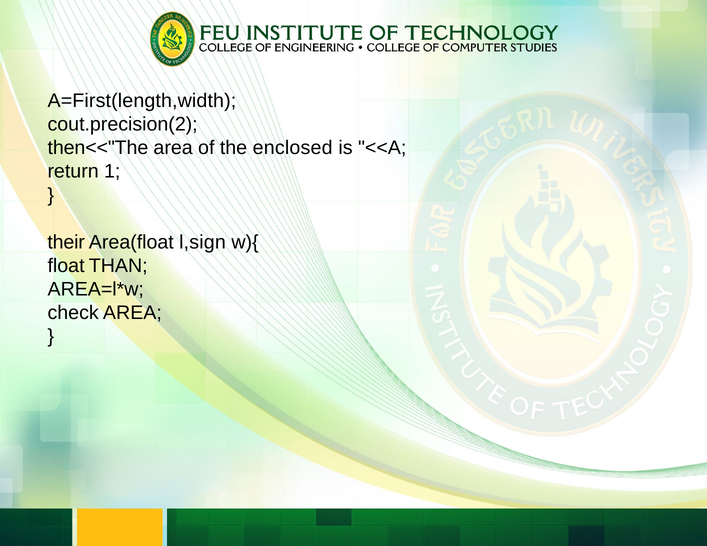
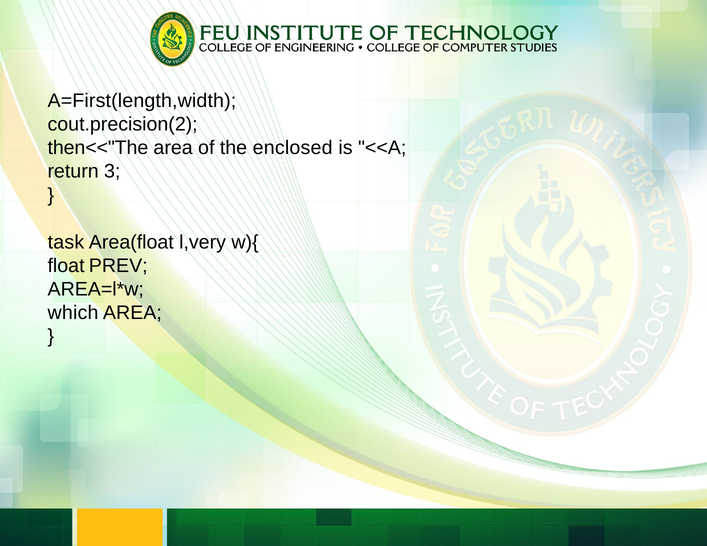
1: 1 -> 3
their: their -> task
l,sign: l,sign -> l,very
THAN: THAN -> PREV
check: check -> which
